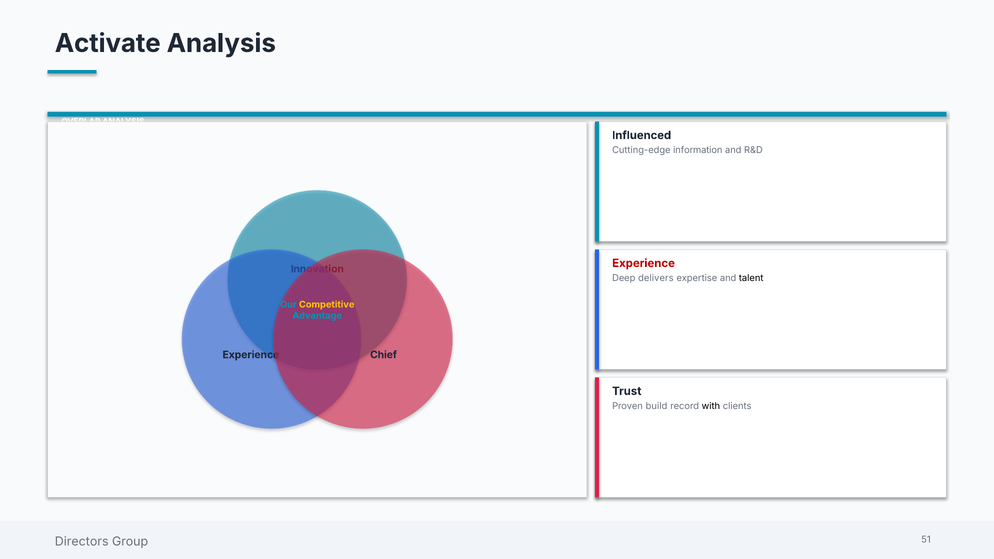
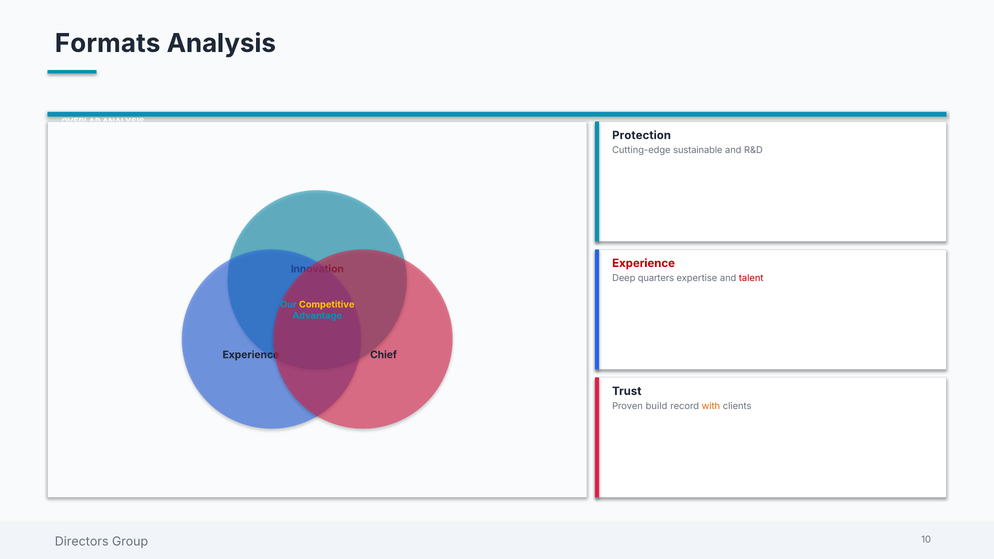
Activate: Activate -> Formats
Influenced: Influenced -> Protection
information: information -> sustainable
delivers: delivers -> quarters
talent colour: black -> red
with colour: black -> orange
51: 51 -> 10
